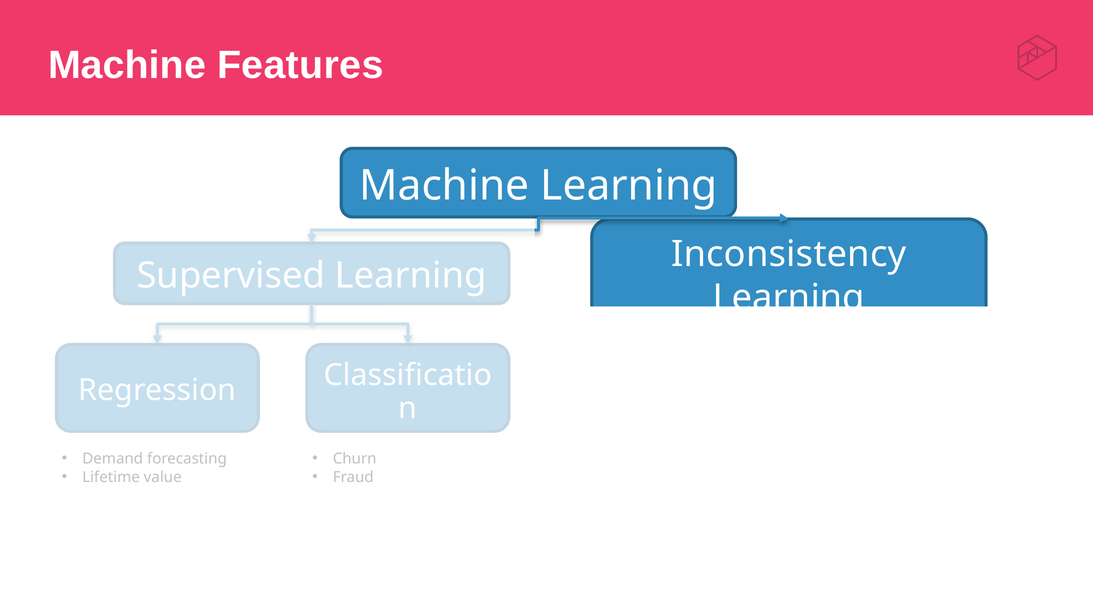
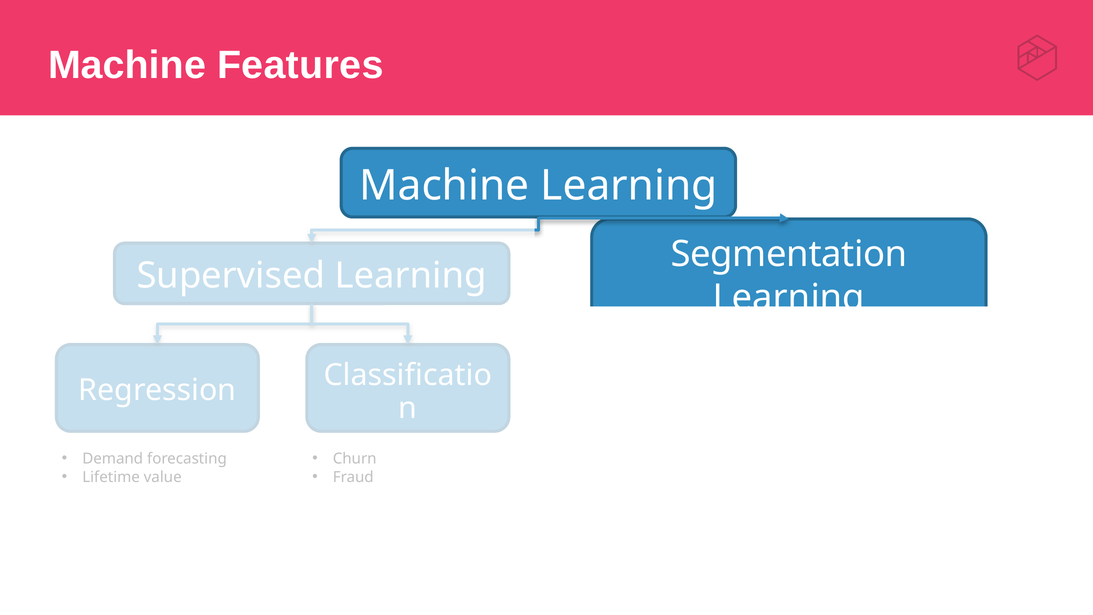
Inconsistency at (789, 254): Inconsistency -> Segmentation
